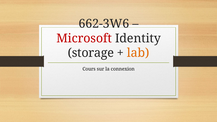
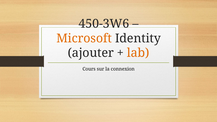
662-3W6: 662-3W6 -> 450-3W6
Microsoft colour: red -> orange
storage: storage -> ajouter
